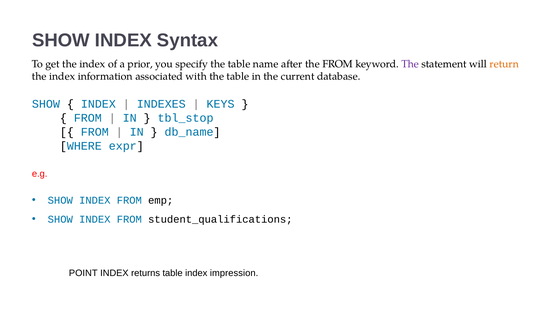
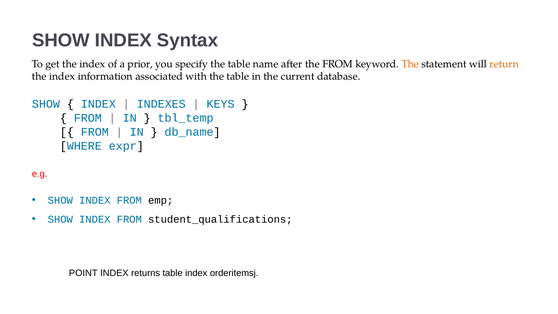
The at (410, 64) colour: purple -> orange
tbl_stop: tbl_stop -> tbl_temp
impression: impression -> orderitemsj
